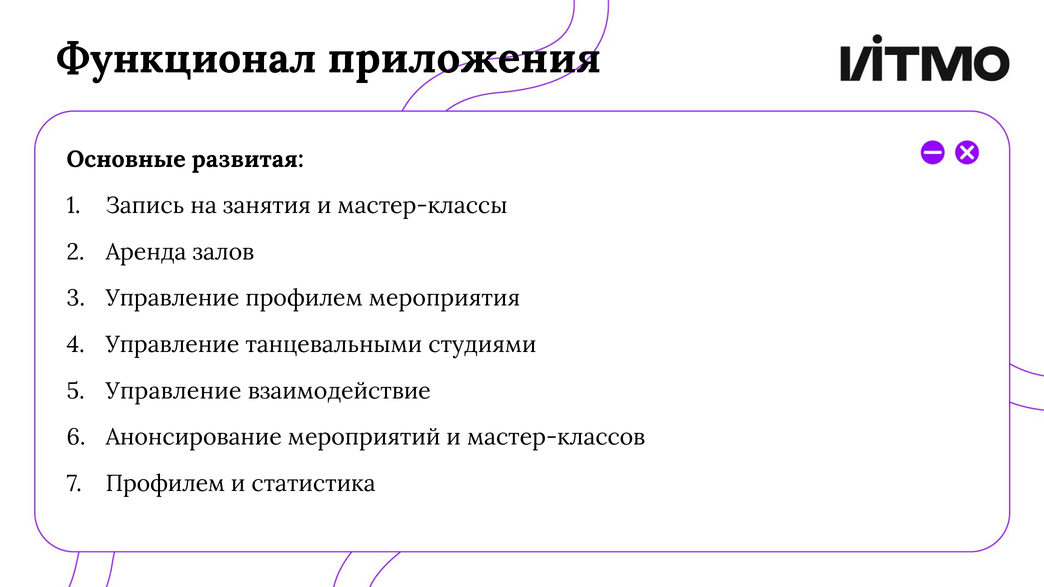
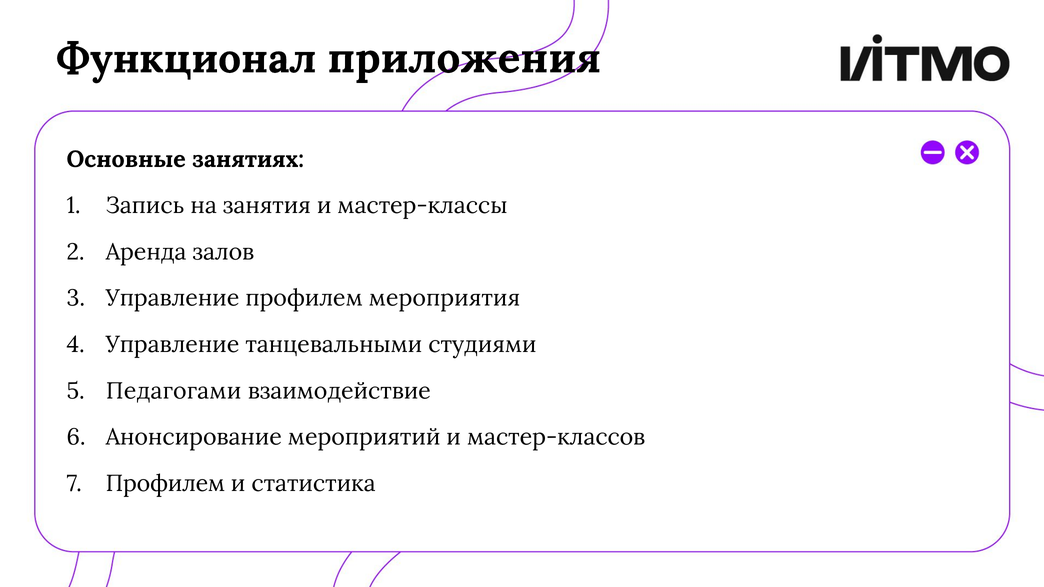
развитая: развитая -> занятиях
Управление at (174, 391): Управление -> Педагогами
